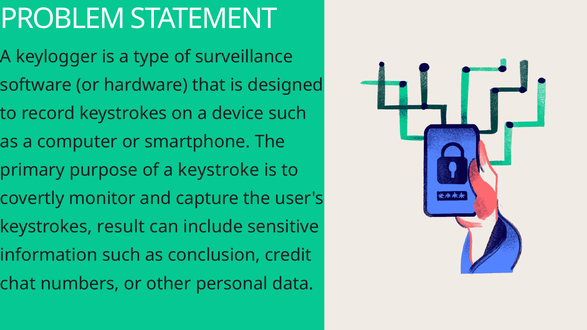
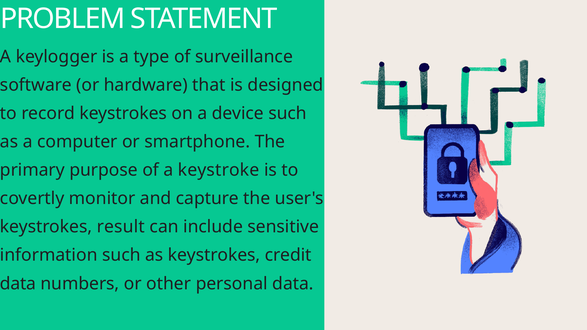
as conclusion: conclusion -> keystrokes
chat at (18, 284): chat -> data
